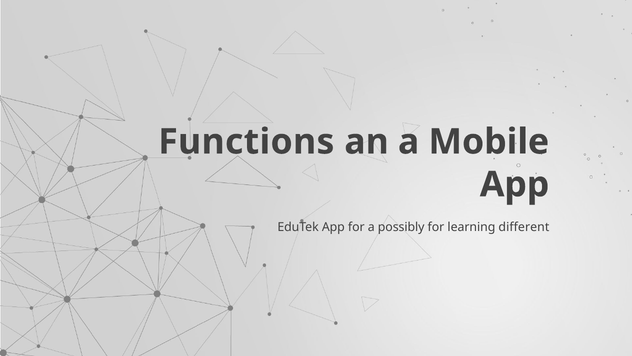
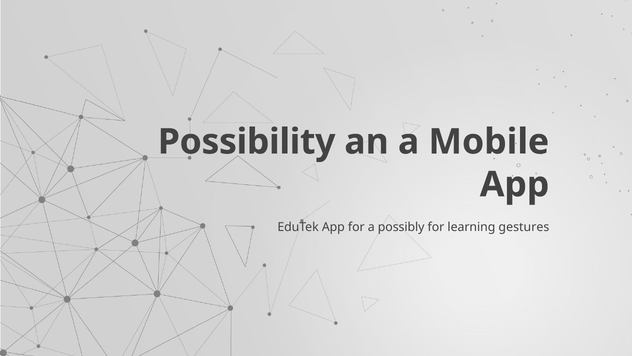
Functions: Functions -> Possibility
different: different -> gestures
